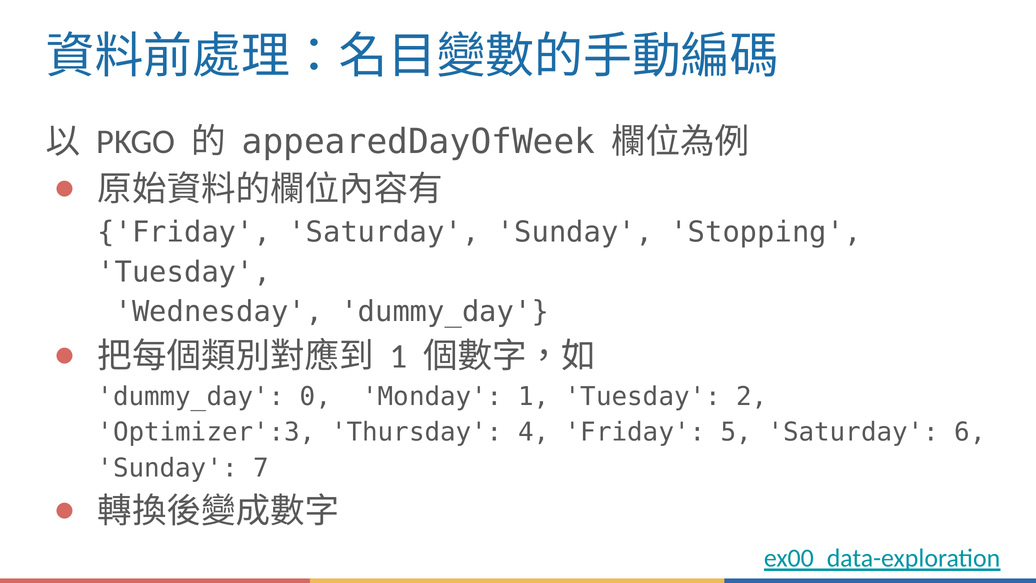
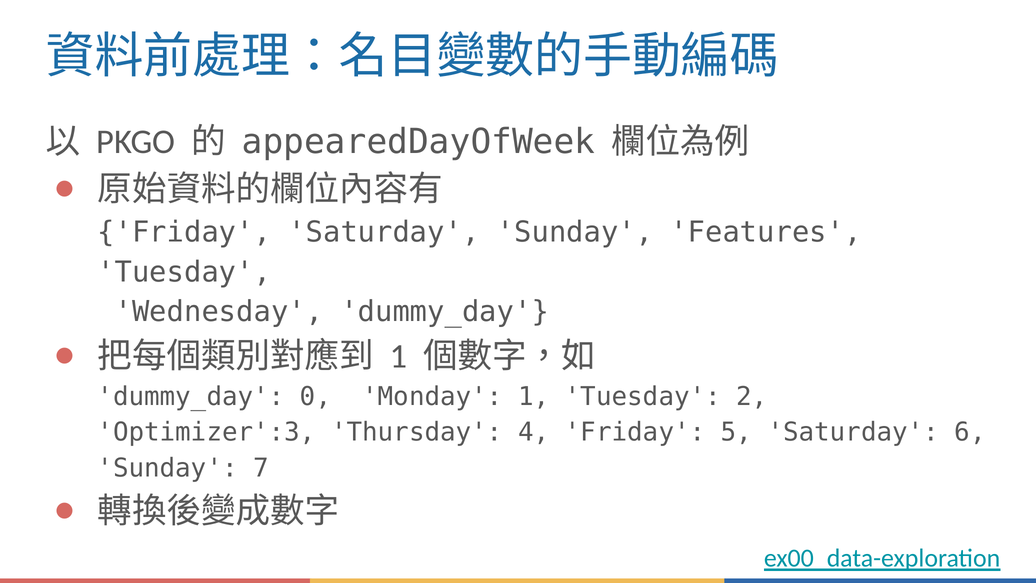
Stopping: Stopping -> Features
